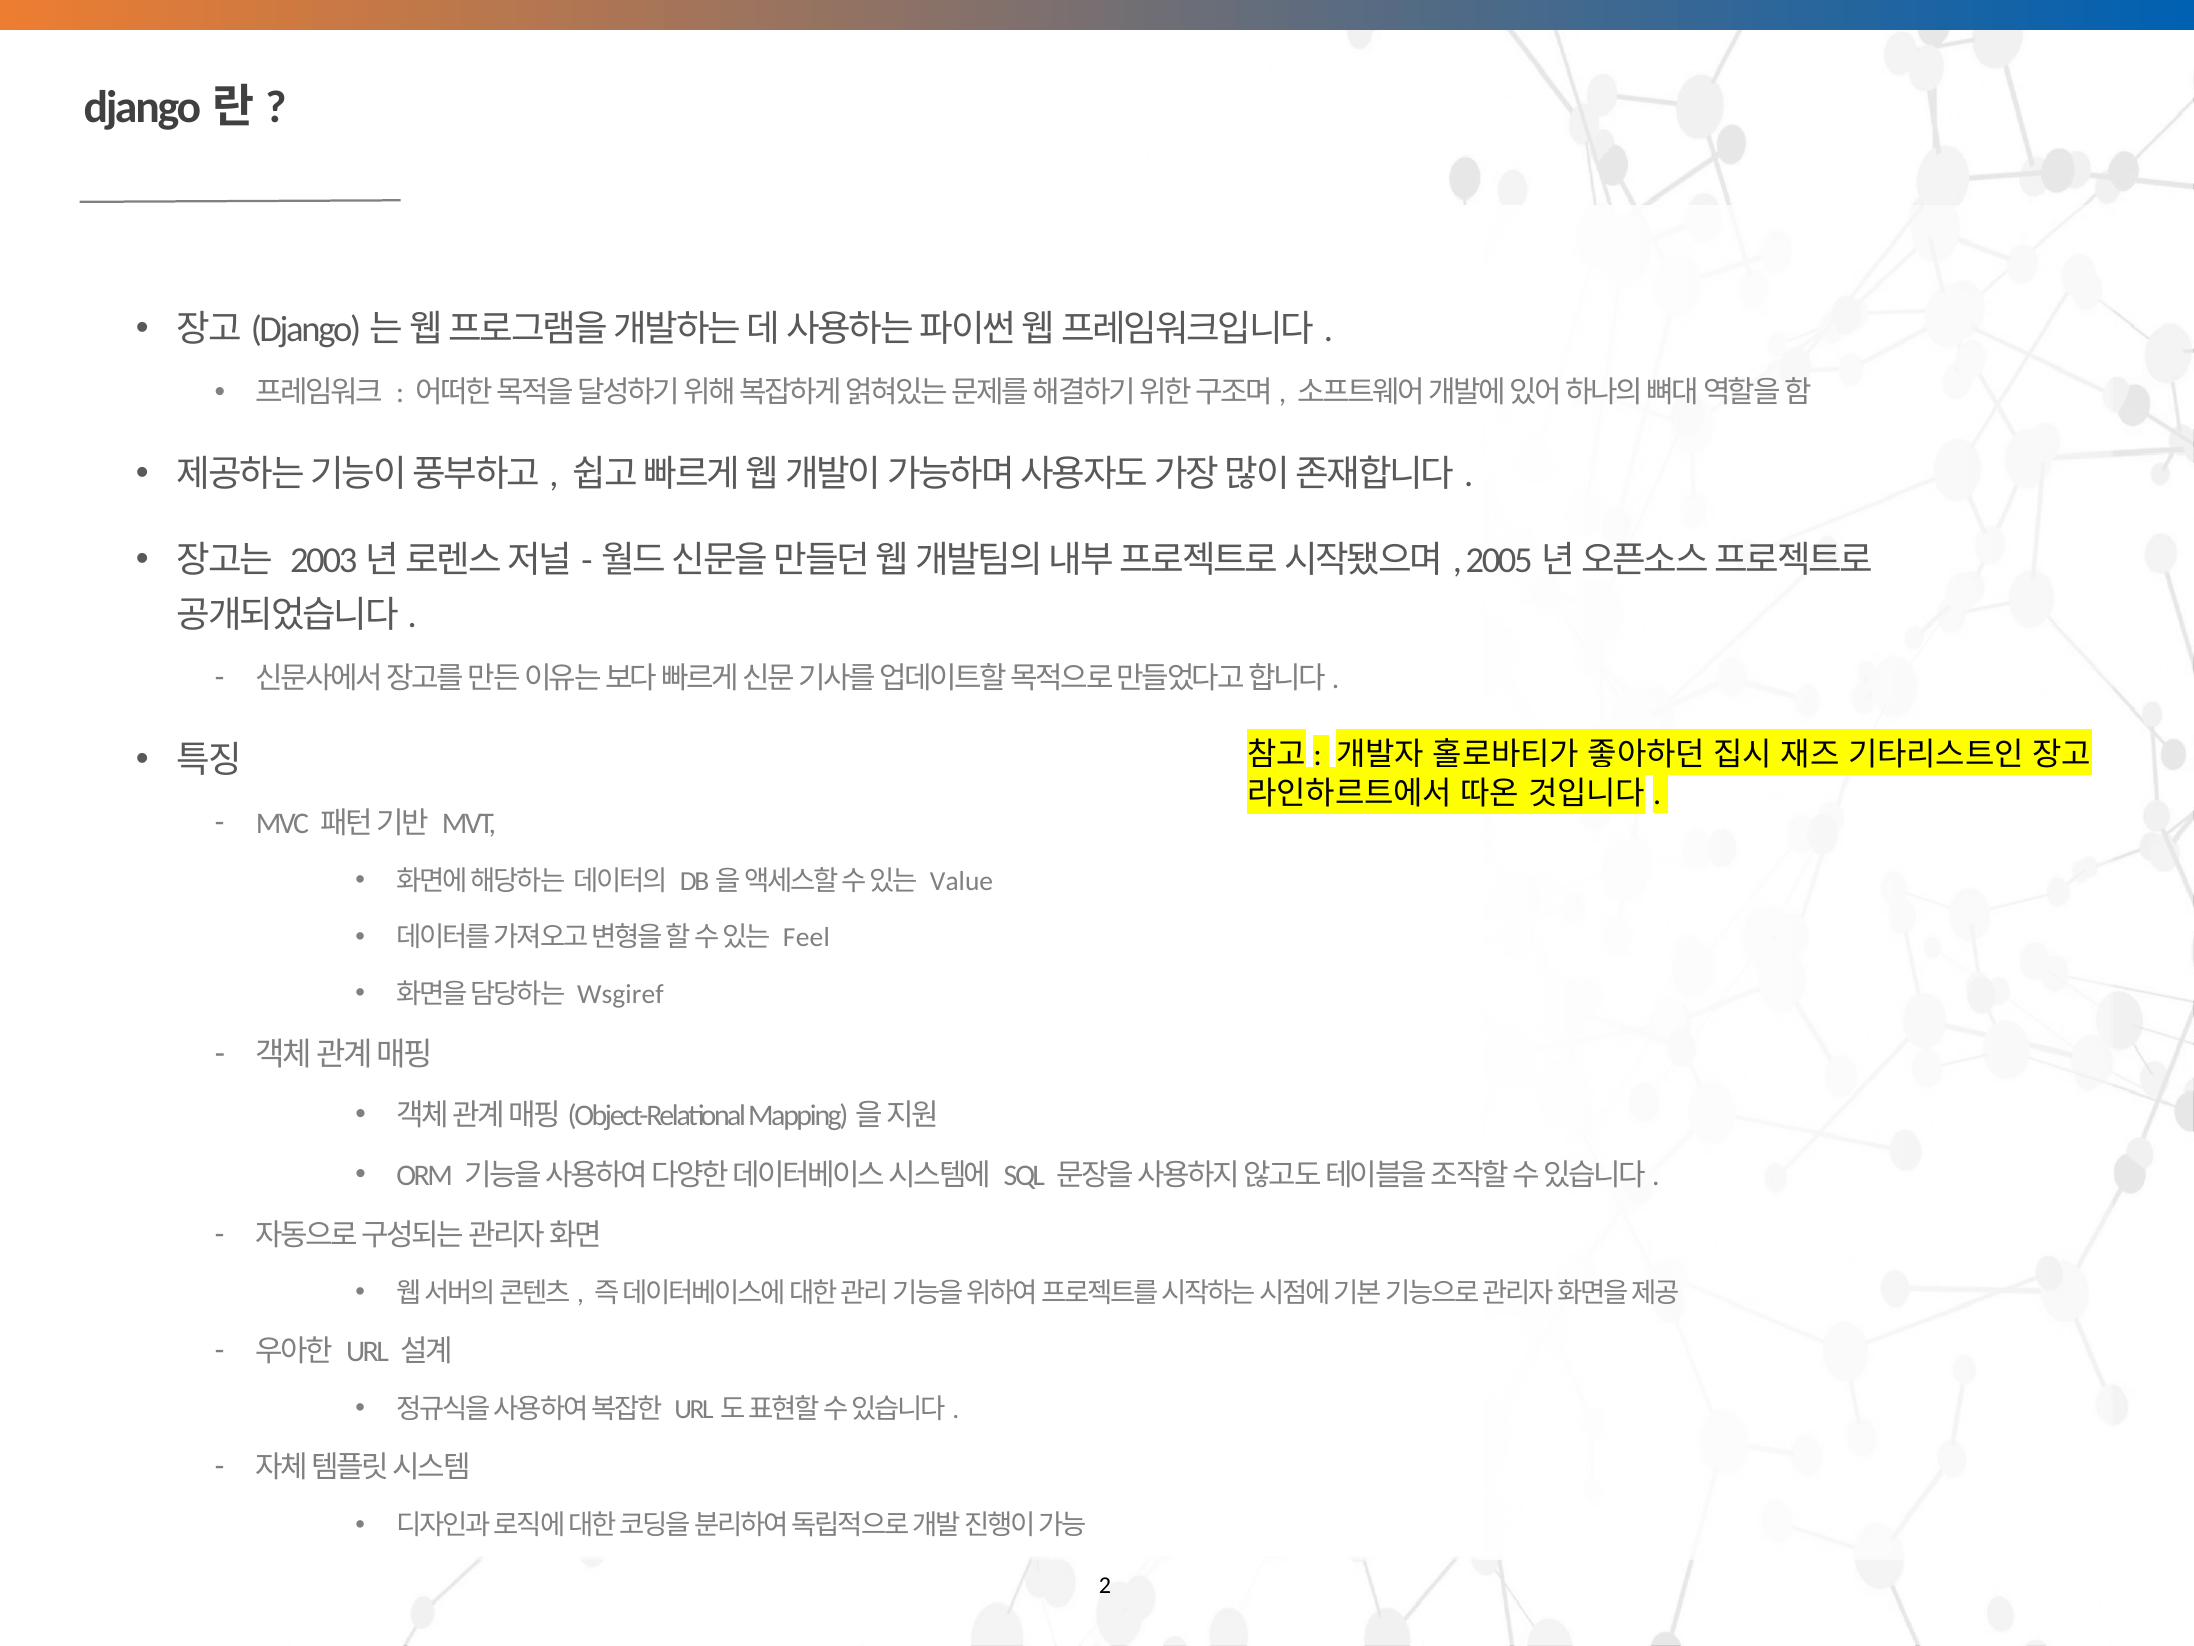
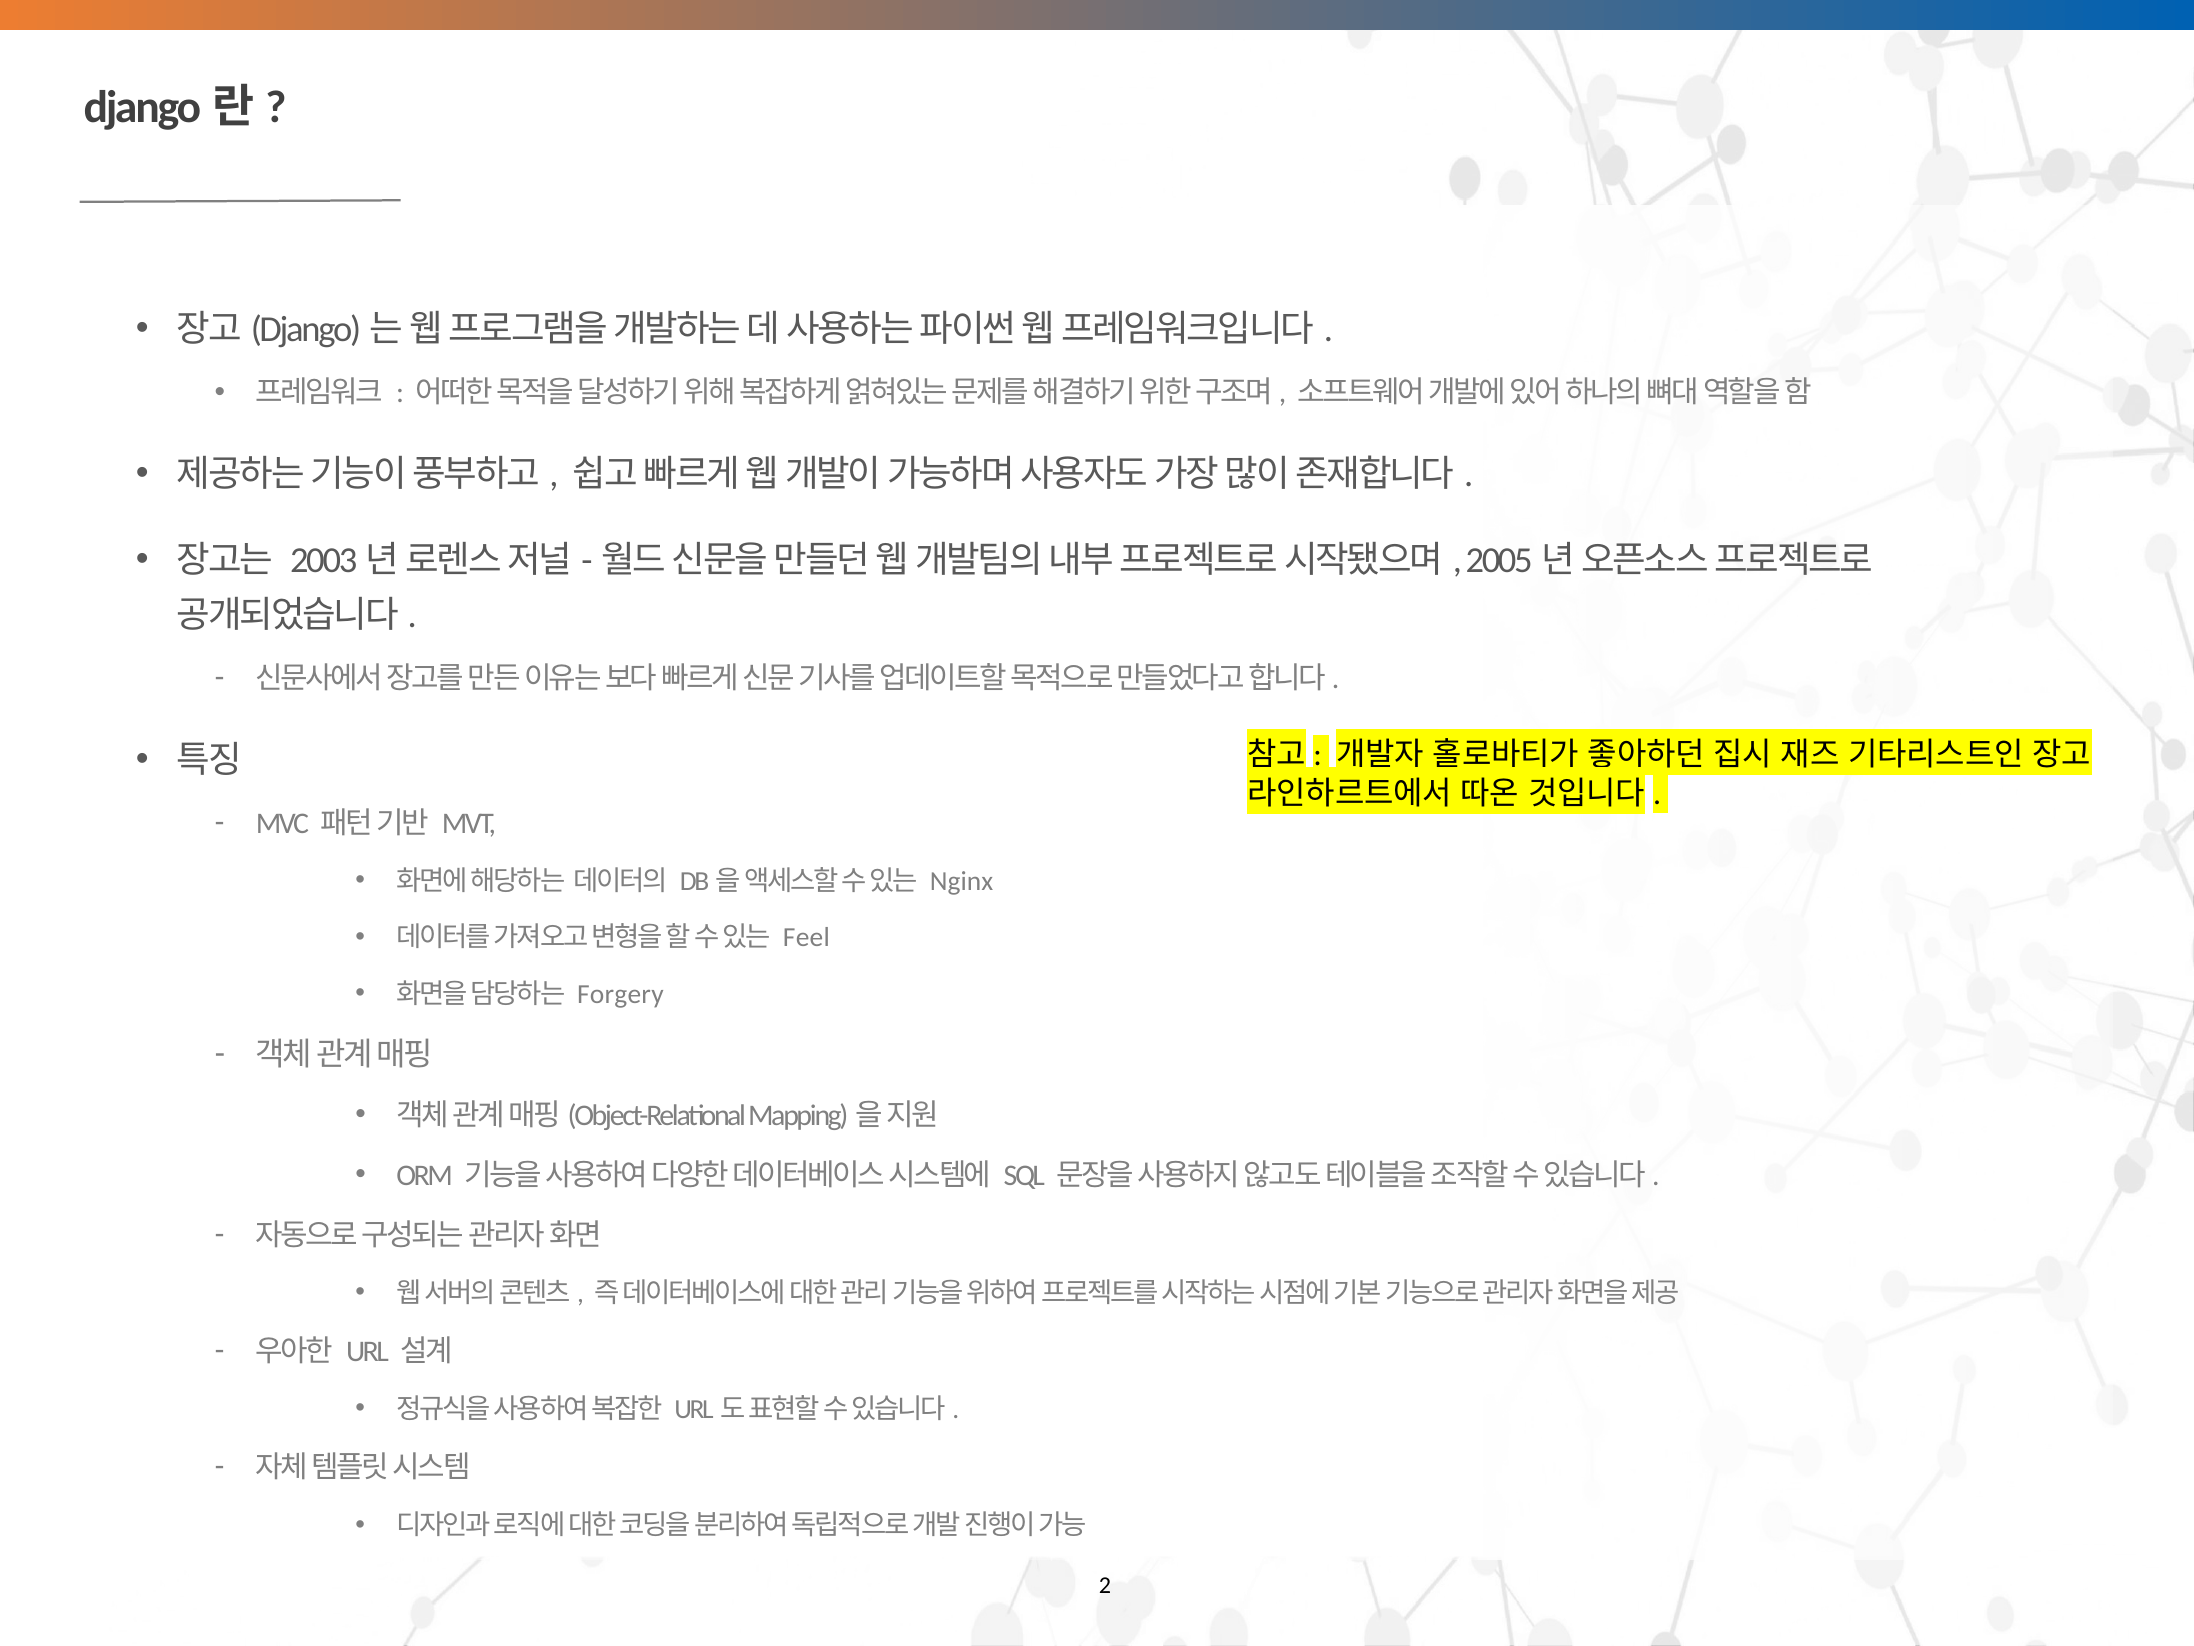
Value: Value -> Nginx
Wsgiref: Wsgiref -> Forgery
